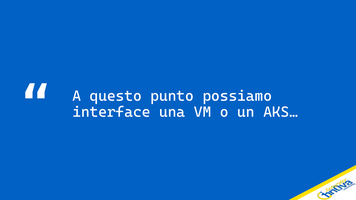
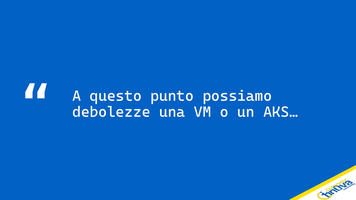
interface: interface -> debolezze
